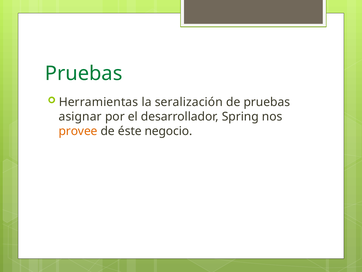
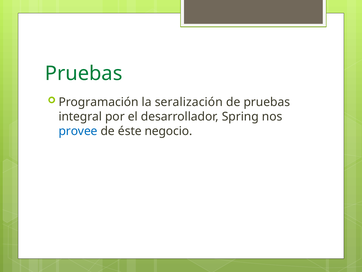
Herramientas: Herramientas -> Programación
asignar: asignar -> integral
provee colour: orange -> blue
